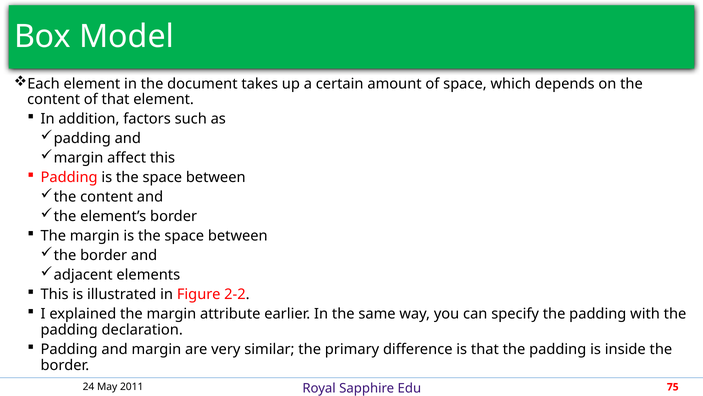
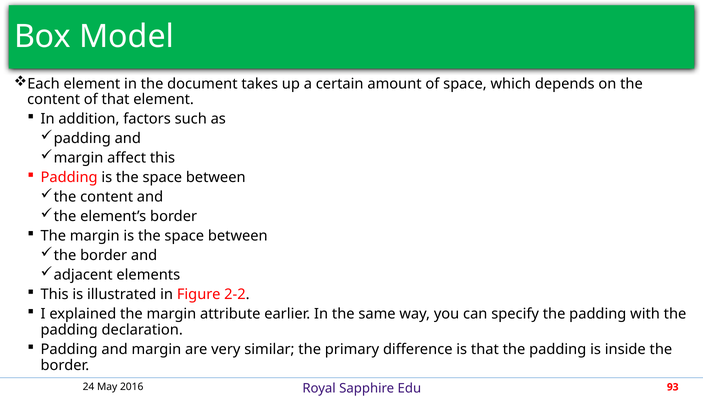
2011: 2011 -> 2016
75: 75 -> 93
